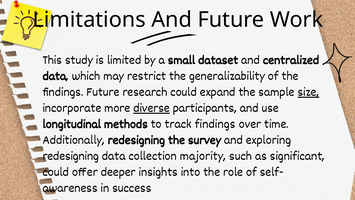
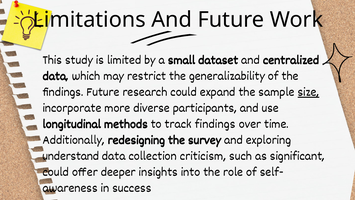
diverse underline: present -> none
redesigning at (71, 155): redesigning -> understand
majority: majority -> criticism
